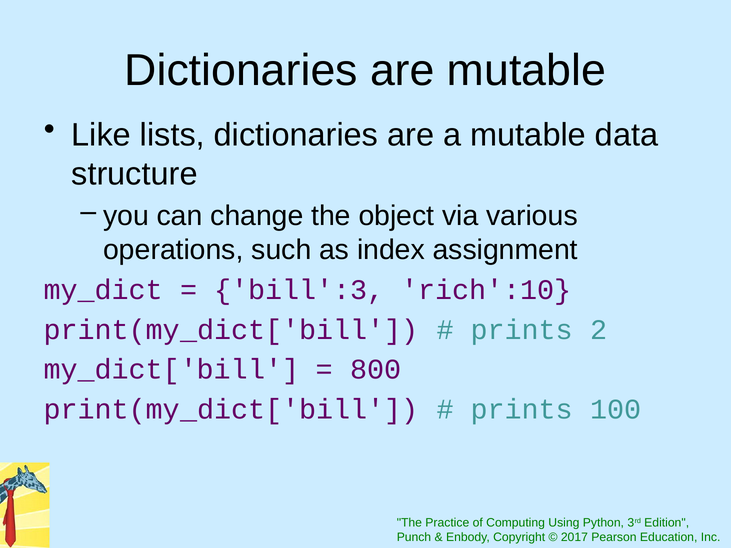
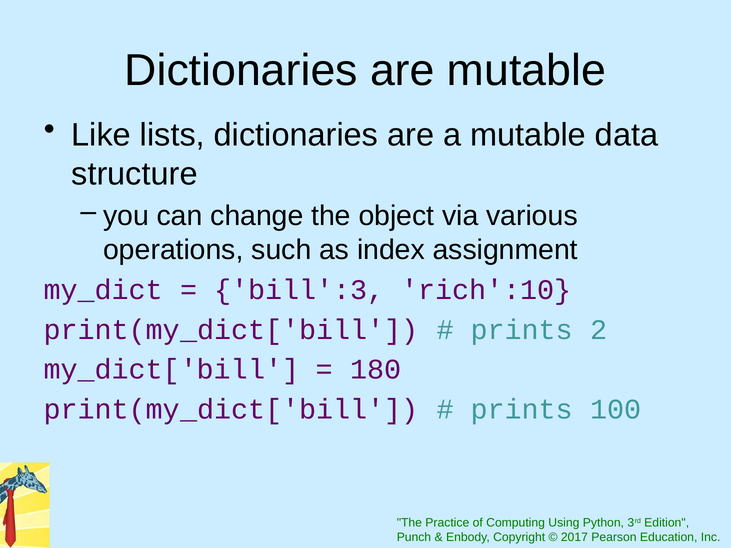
800: 800 -> 180
